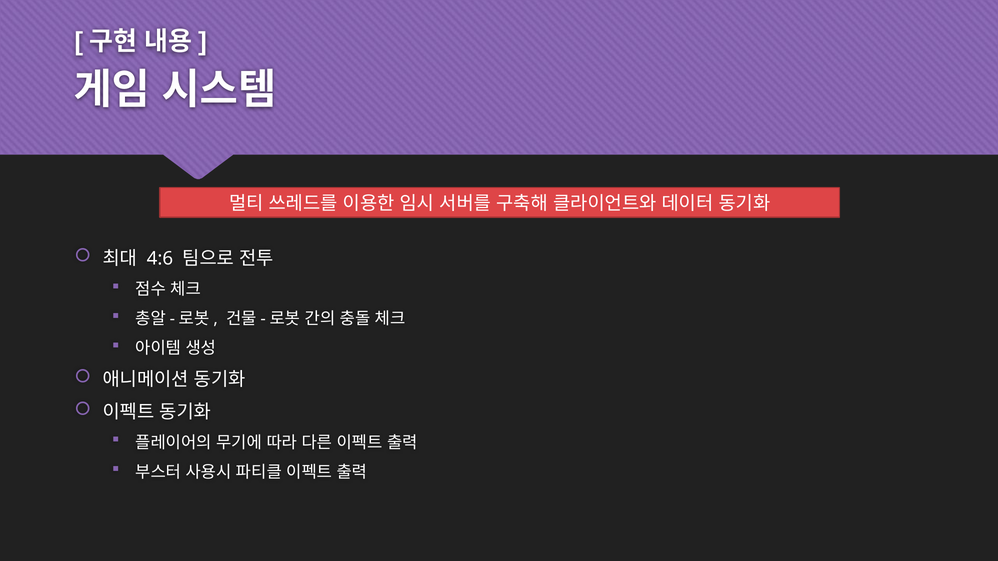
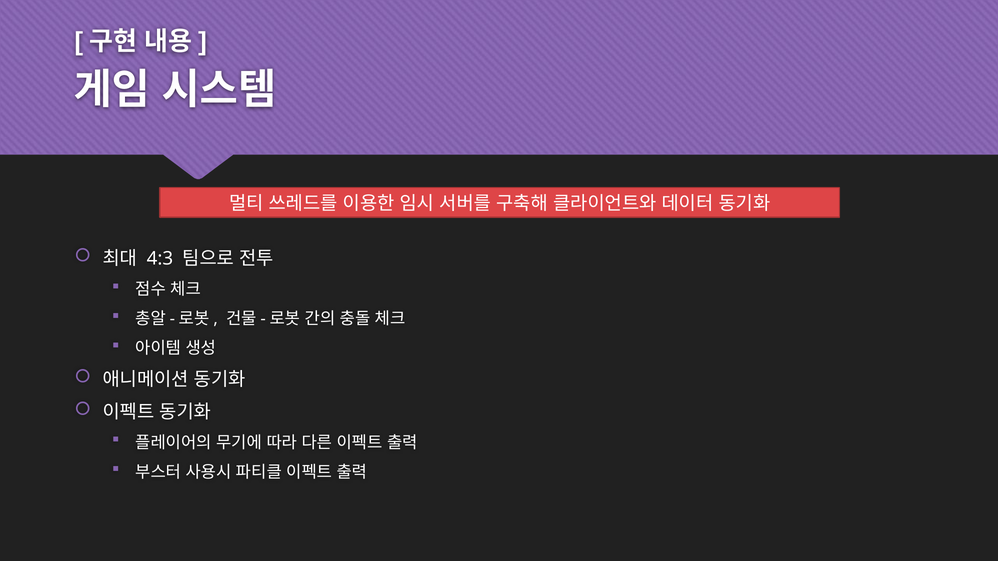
4:6: 4:6 -> 4:3
